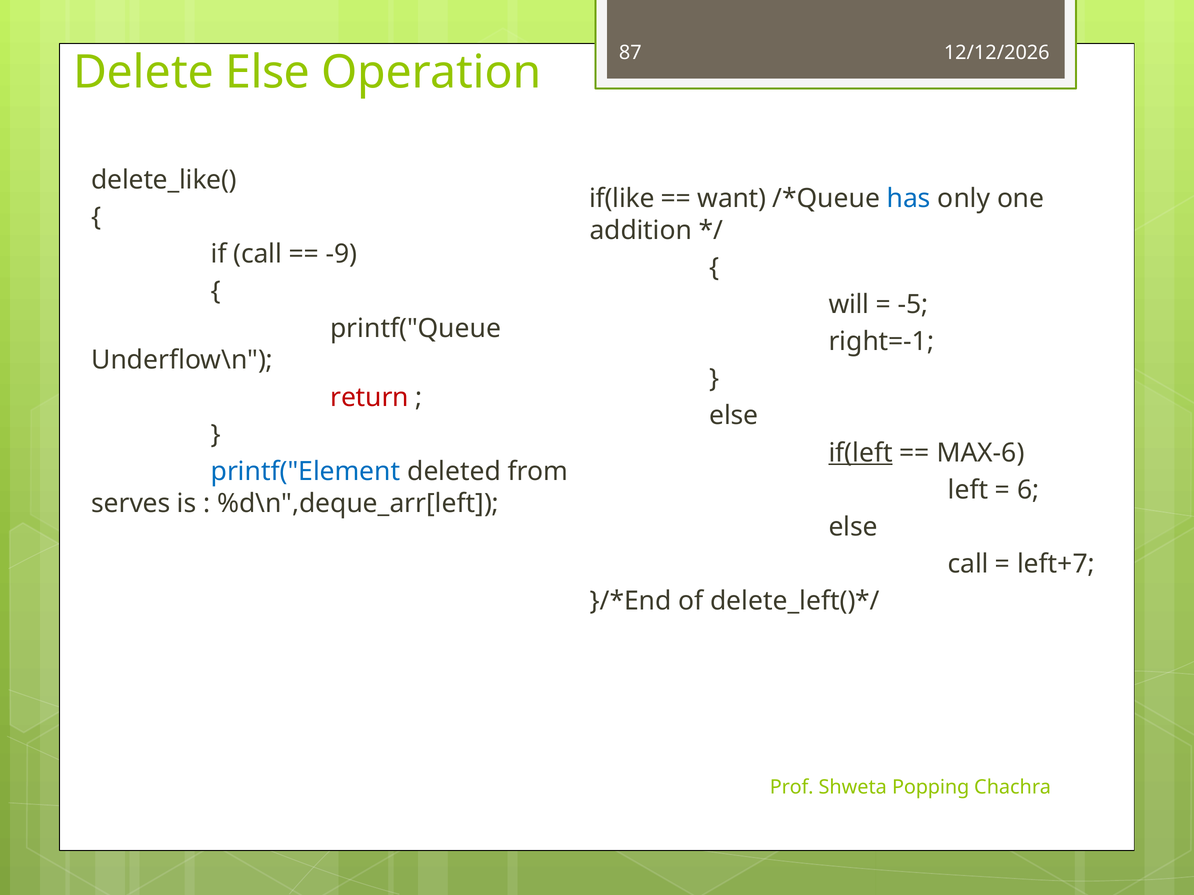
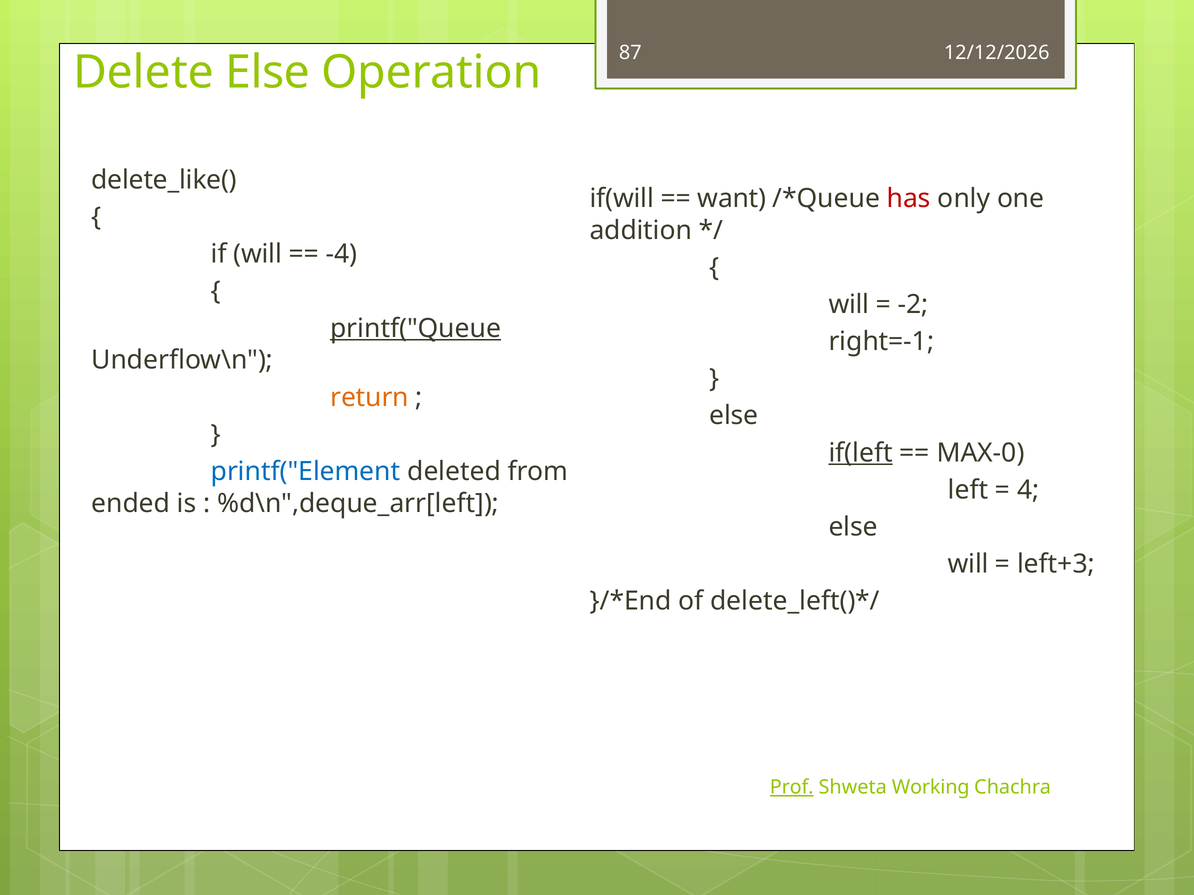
if(like: if(like -> if(will
has colour: blue -> red
if call: call -> will
-9: -9 -> -4
-5: -5 -> -2
printf("Queue underline: none -> present
return colour: red -> orange
MAX-6: MAX-6 -> MAX-0
6: 6 -> 4
serves: serves -> ended
call at (968, 564): call -> will
left+7: left+7 -> left+3
Prof underline: none -> present
Popping: Popping -> Working
